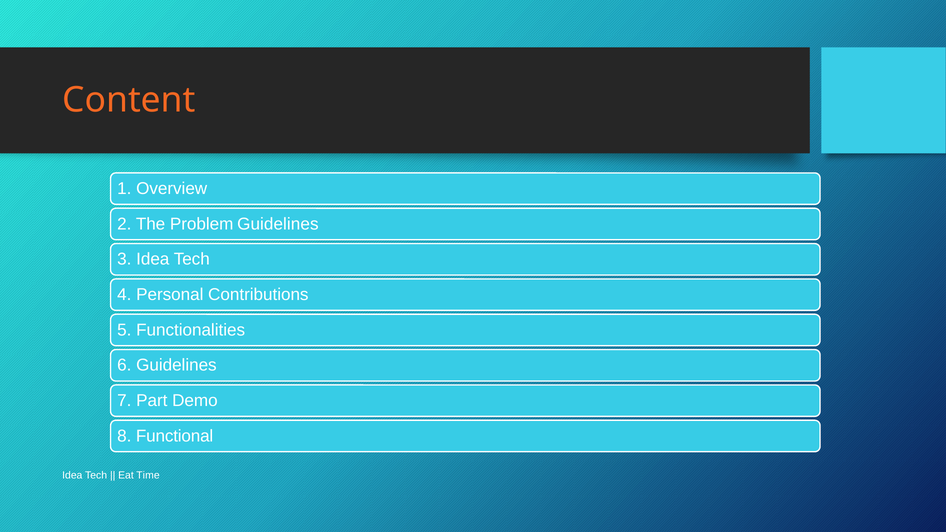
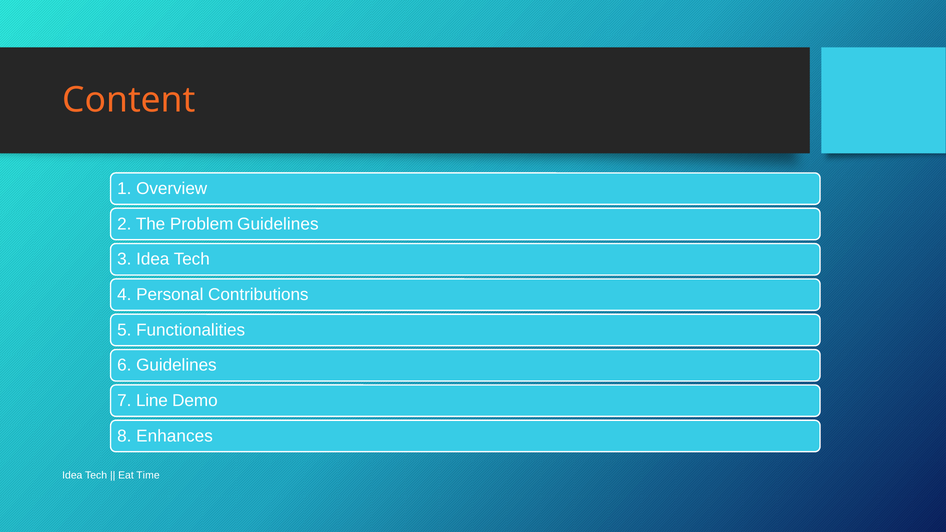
Part: Part -> Line
Functional: Functional -> Enhances
